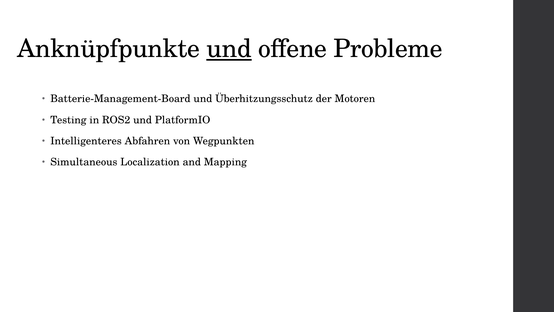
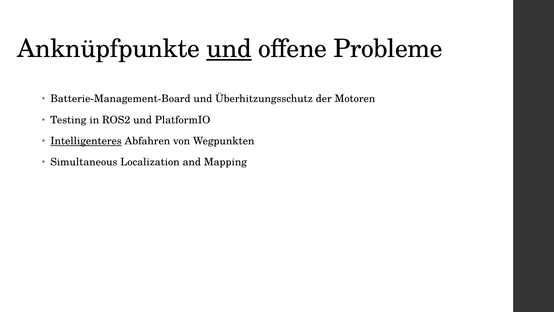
Intelligenteres underline: none -> present
